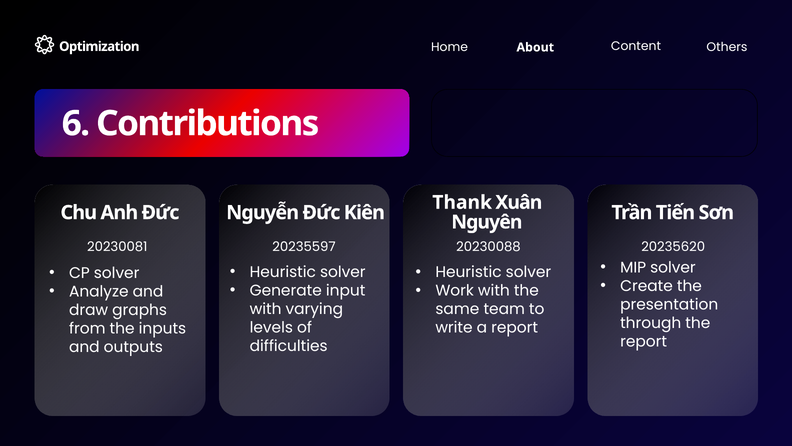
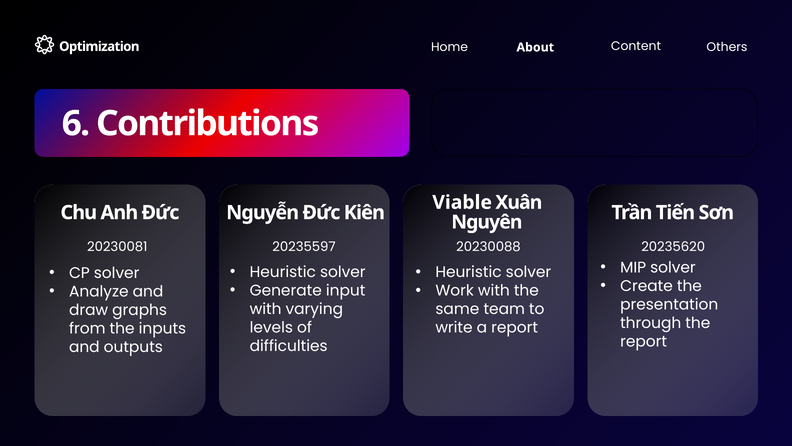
Thank: Thank -> Viable
